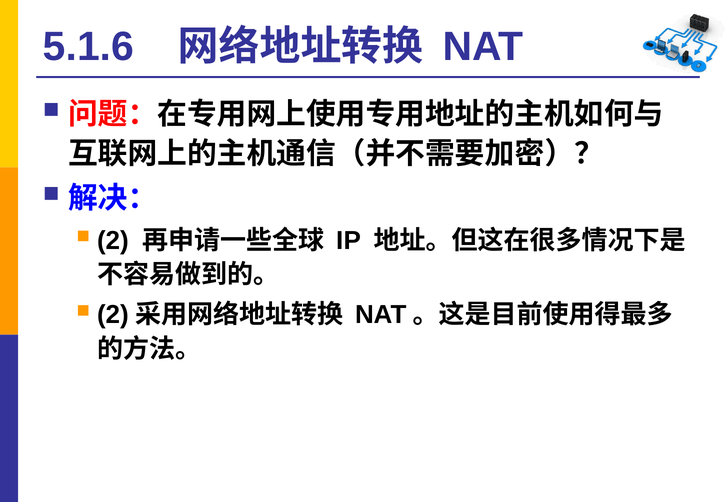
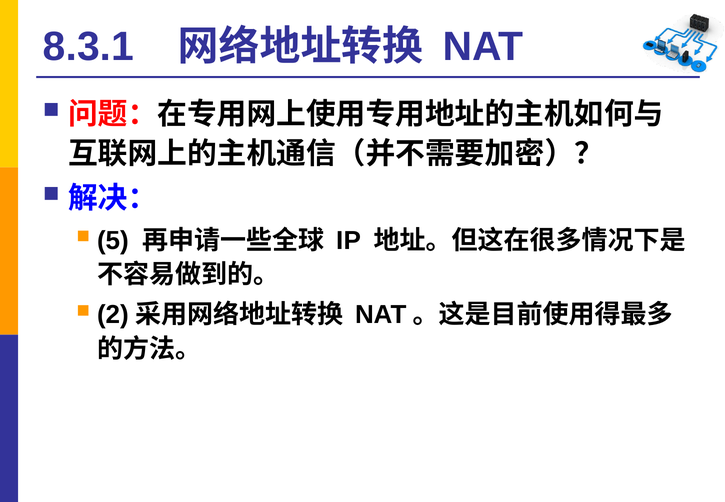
5.1.6: 5.1.6 -> 8.3.1
2 at (113, 240): 2 -> 5
